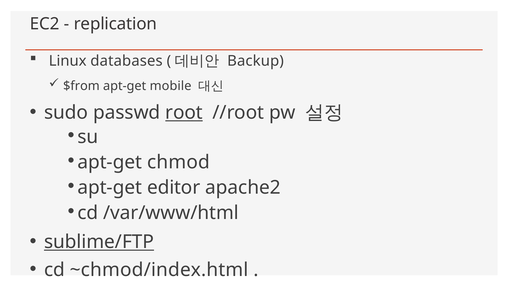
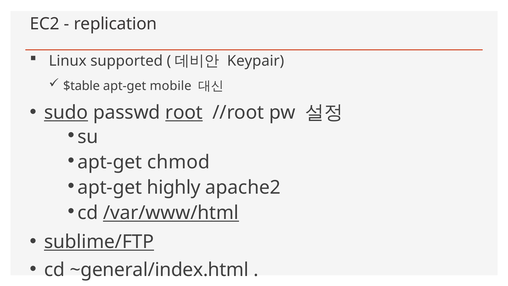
databases: databases -> supported
Backup: Backup -> Keypair
$from: $from -> $table
sudo underline: none -> present
editor: editor -> highly
/var/www/html underline: none -> present
~chmod/index.html: ~chmod/index.html -> ~general/index.html
